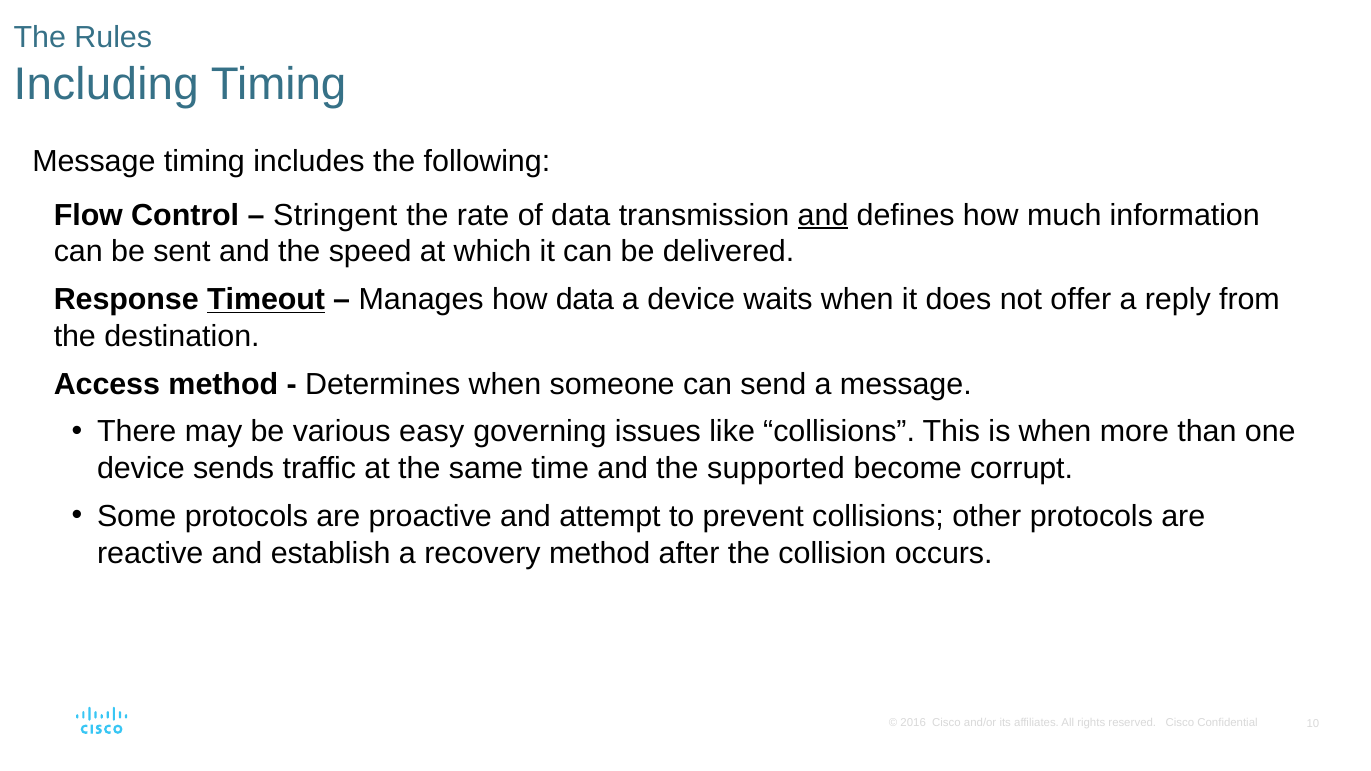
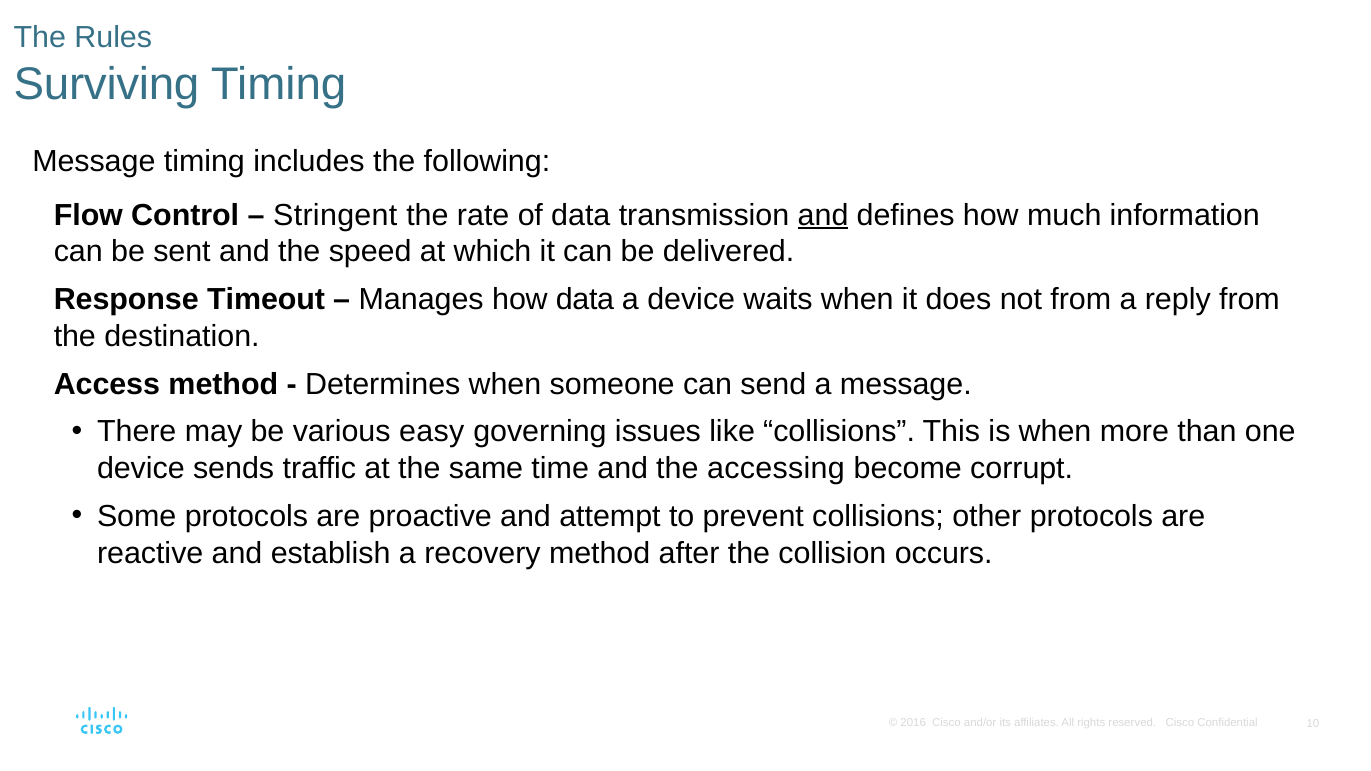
Including: Including -> Surviving
Timeout underline: present -> none
not offer: offer -> from
supported: supported -> accessing
